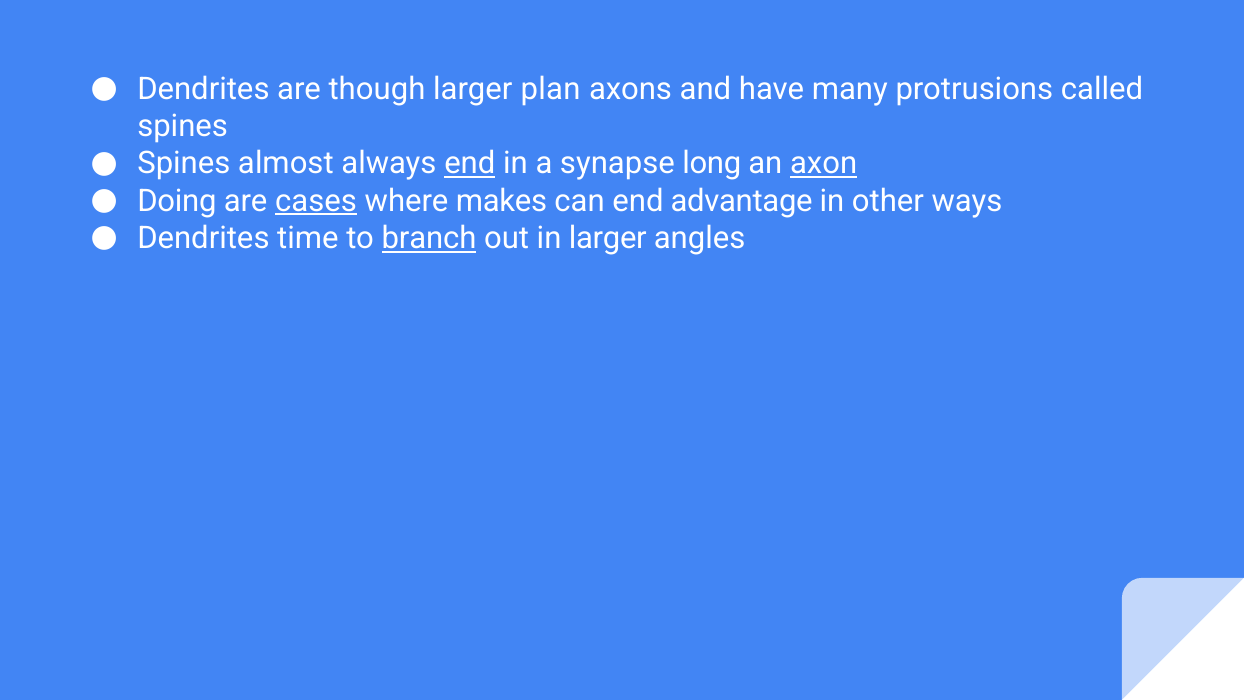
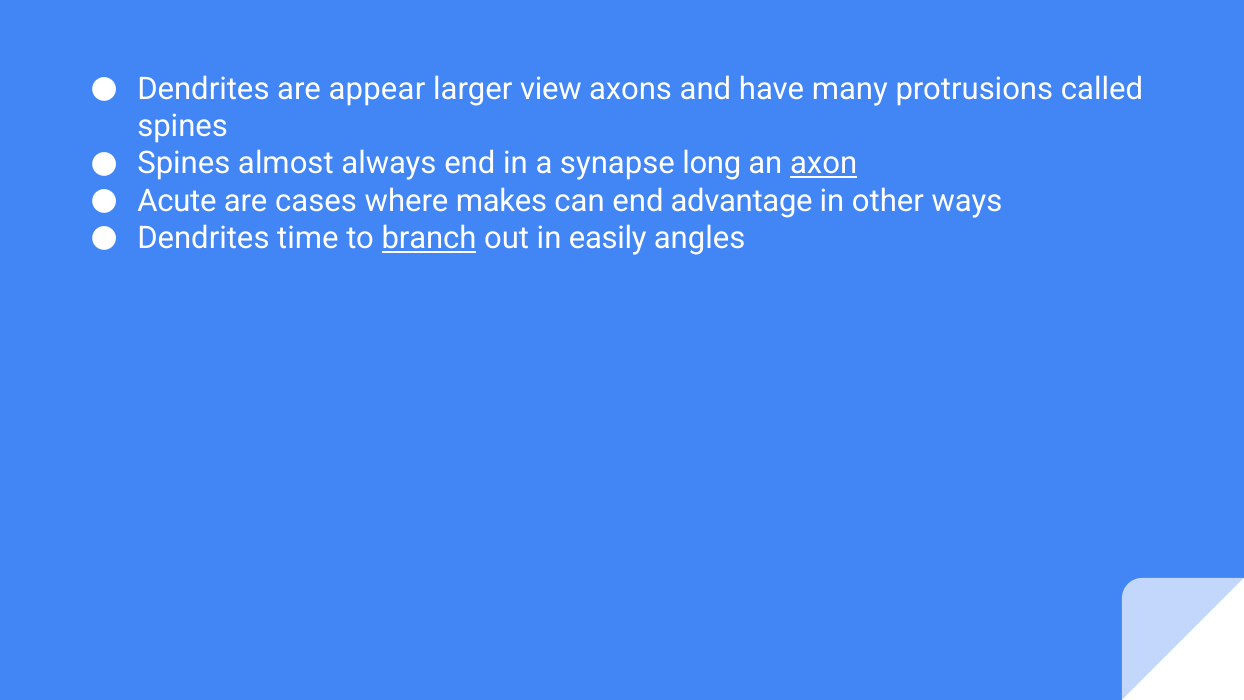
though: though -> appear
plan: plan -> view
end at (470, 164) underline: present -> none
Doing: Doing -> Acute
cases underline: present -> none
in larger: larger -> easily
